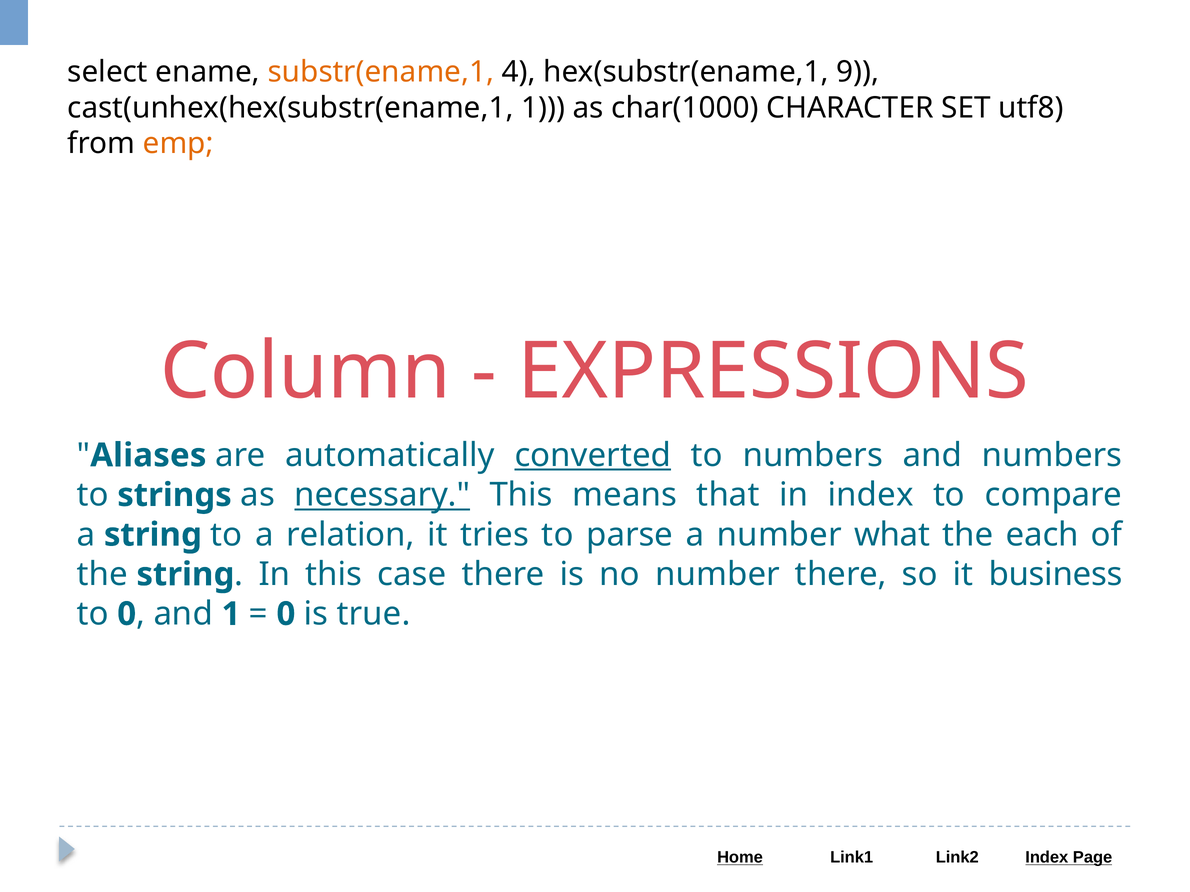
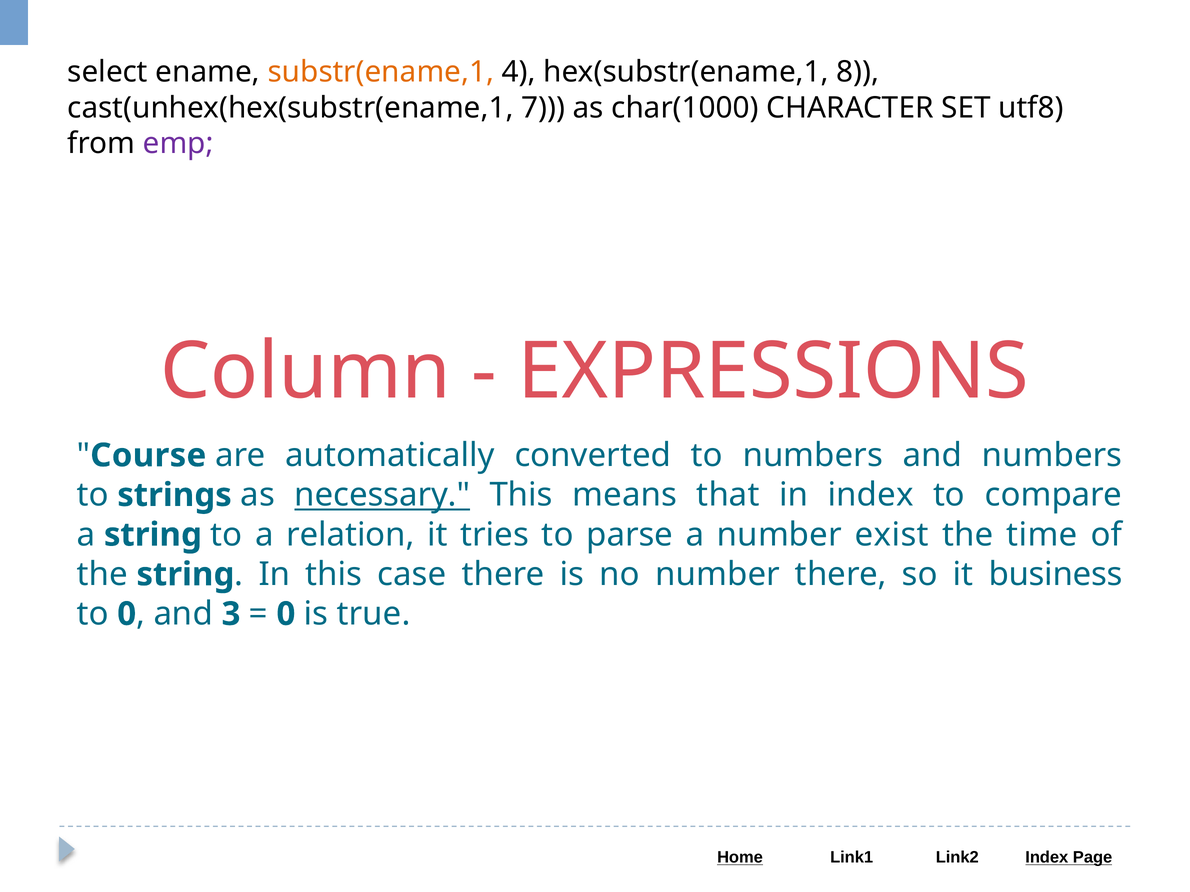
9: 9 -> 8
cast(unhex(hex(substr(ename,1 1: 1 -> 7
emp colour: orange -> purple
Aliases: Aliases -> Course
converted underline: present -> none
what: what -> exist
each: each -> time
and 1: 1 -> 3
